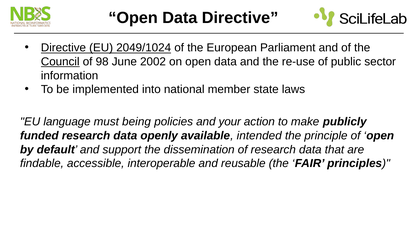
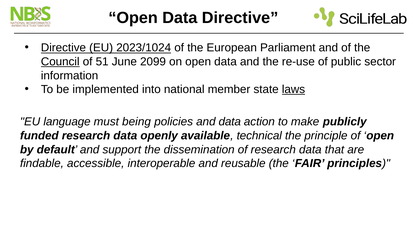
2049/1024: 2049/1024 -> 2023/1024
98: 98 -> 51
2002: 2002 -> 2099
laws underline: none -> present
and your: your -> data
intended: intended -> technical
